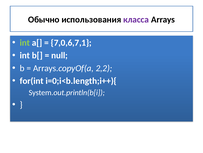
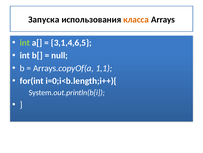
Обычно: Обычно -> Запуска
класса colour: purple -> orange
7,0,6,7,1: 7,0,6,7,1 -> 3,1,4,6,5
2,2: 2,2 -> 1,1
